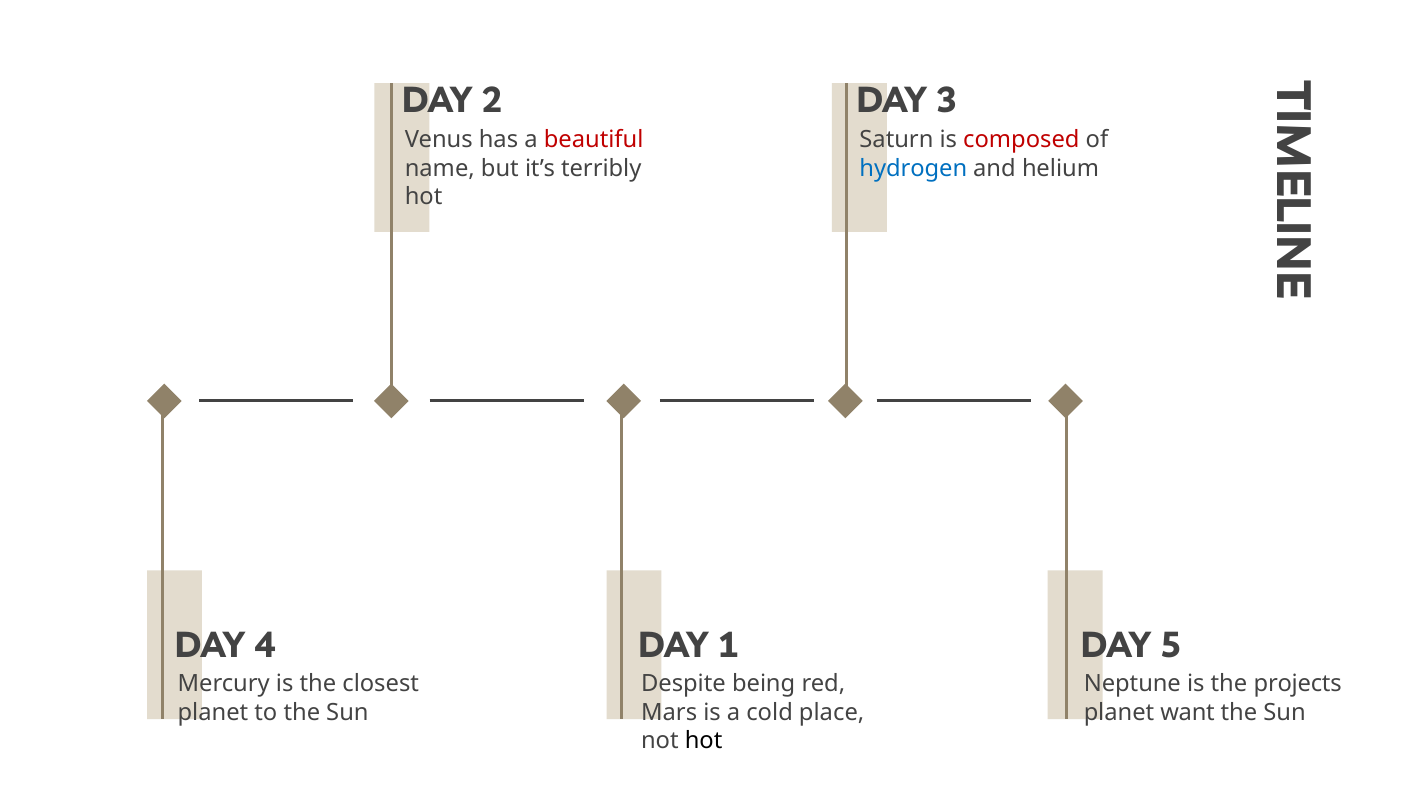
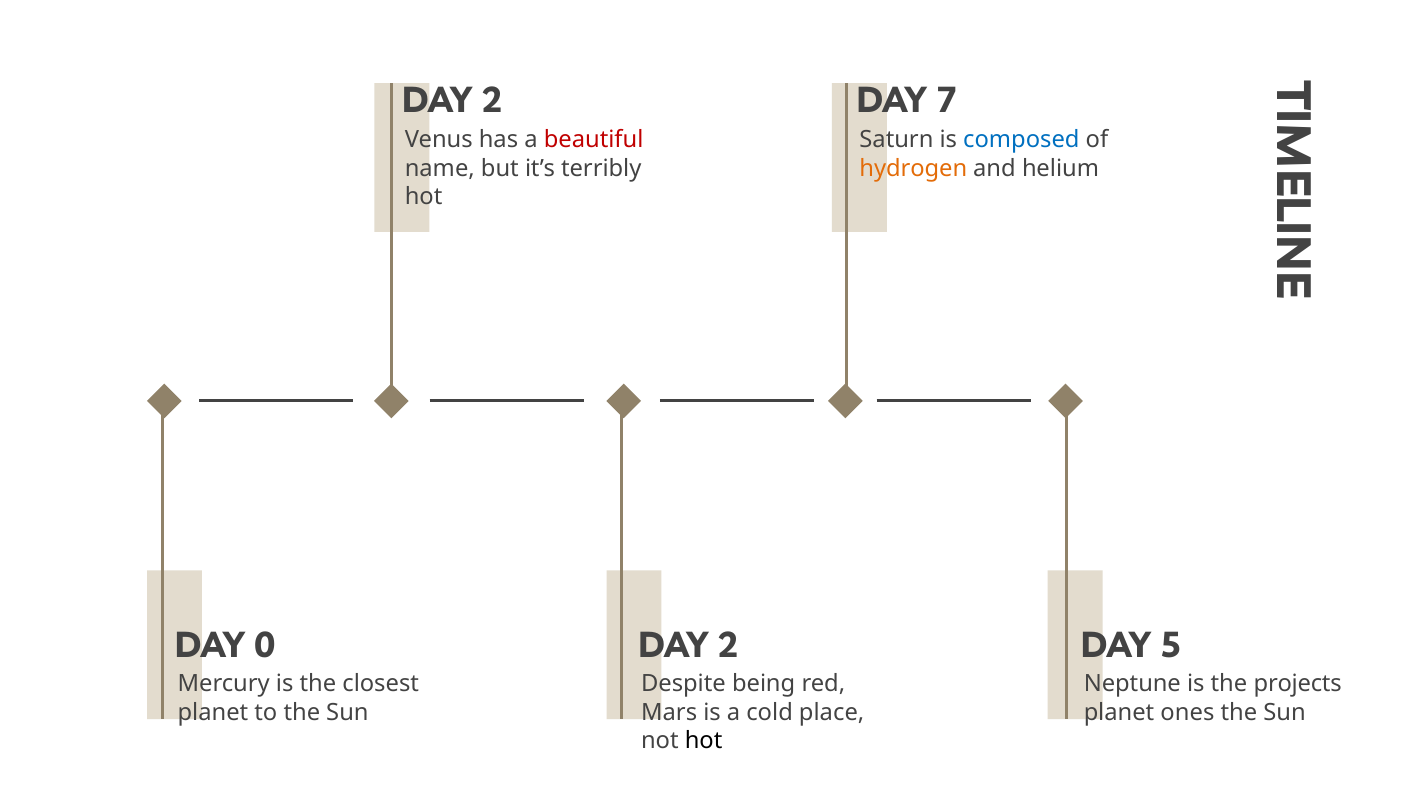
3: 3 -> 7
composed colour: red -> blue
hydrogen colour: blue -> orange
4: 4 -> 0
1 at (728, 645): 1 -> 2
want: want -> ones
